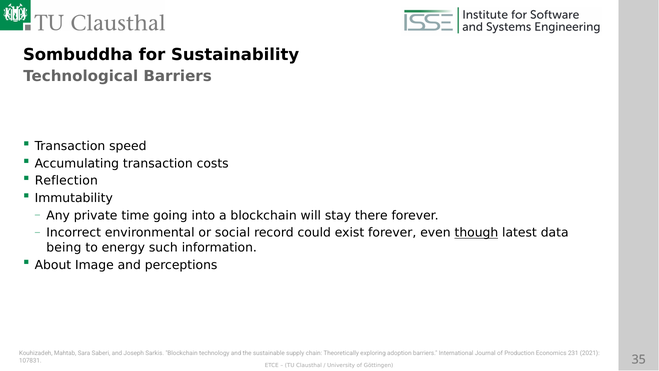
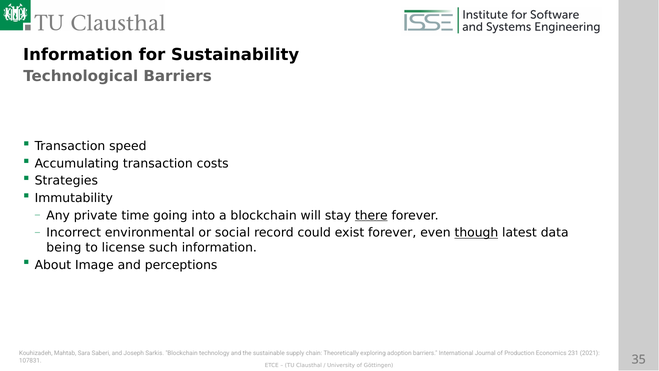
Sombuddha at (78, 55): Sombuddha -> Information
Reflection: Reflection -> Strategies
there underline: none -> present
energy: energy -> license
